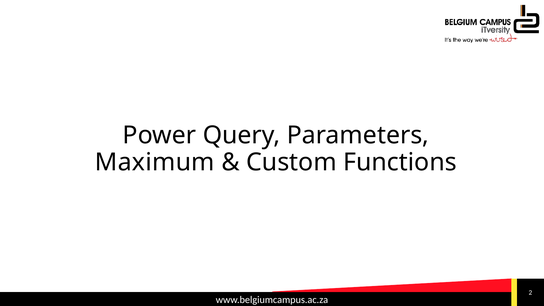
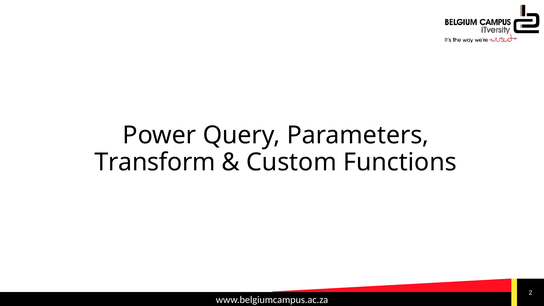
Maximum: Maximum -> Transform
